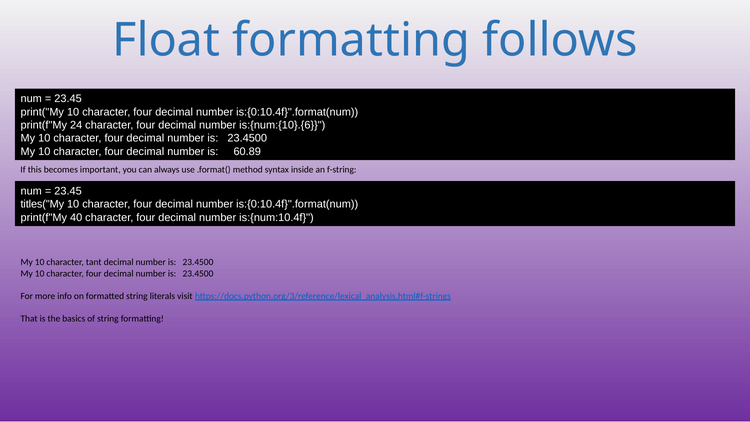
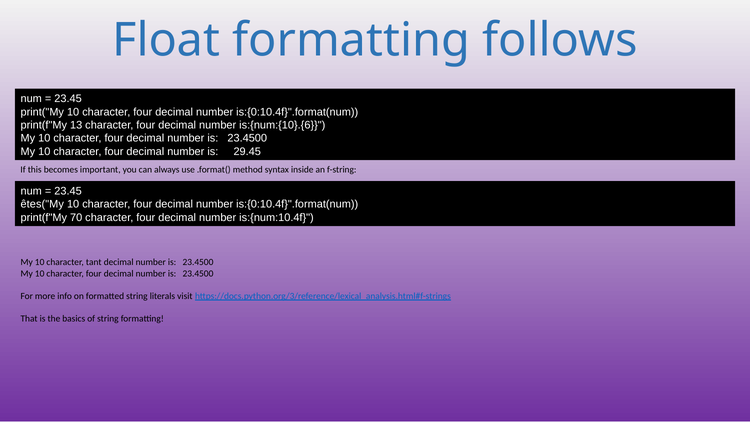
24: 24 -> 13
60.89: 60.89 -> 29.45
titles("My: titles("My -> êtes("My
40: 40 -> 70
